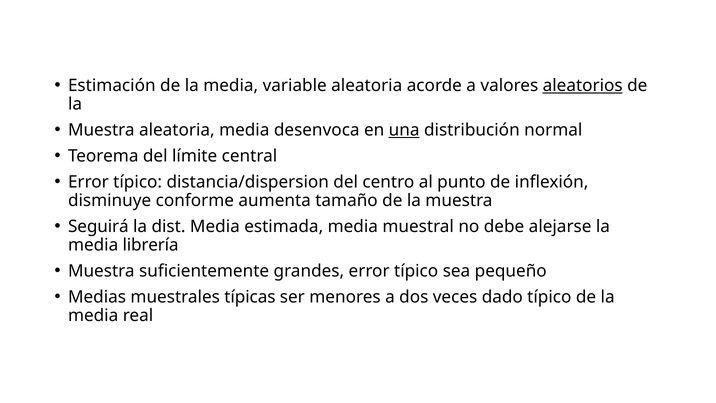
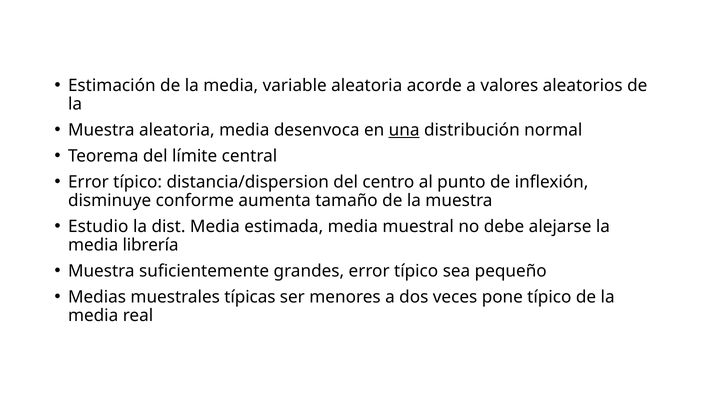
aleatorios underline: present -> none
Seguirá: Seguirá -> Estudio
dado: dado -> pone
